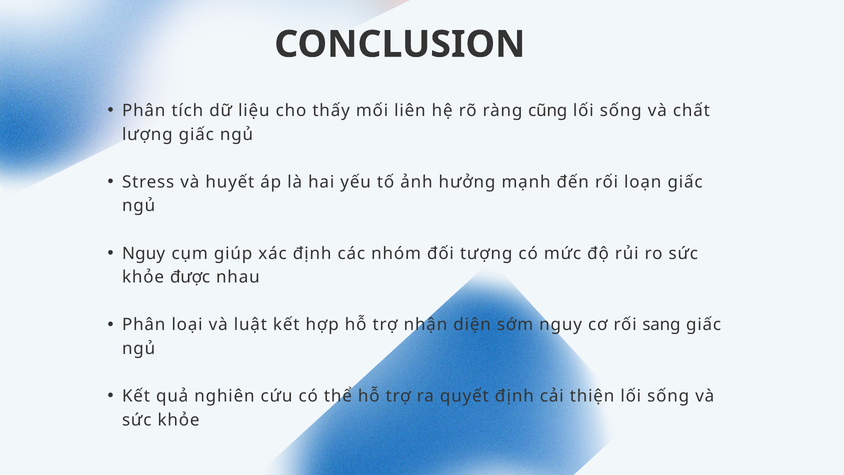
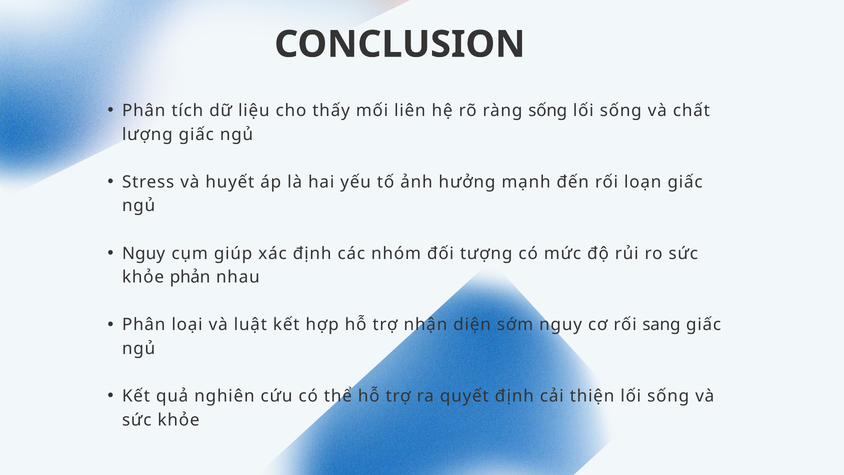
ràng cũng: cũng -> sống
được: được -> phản
